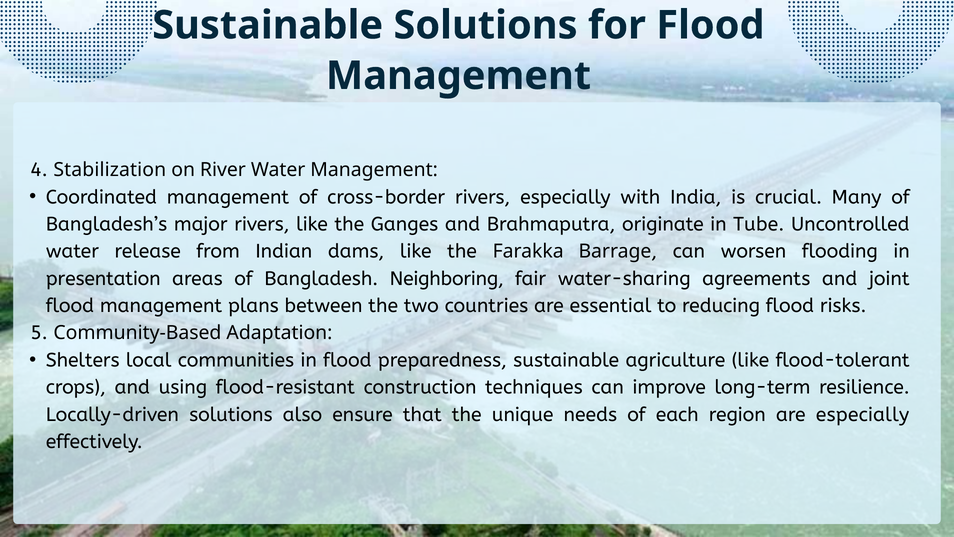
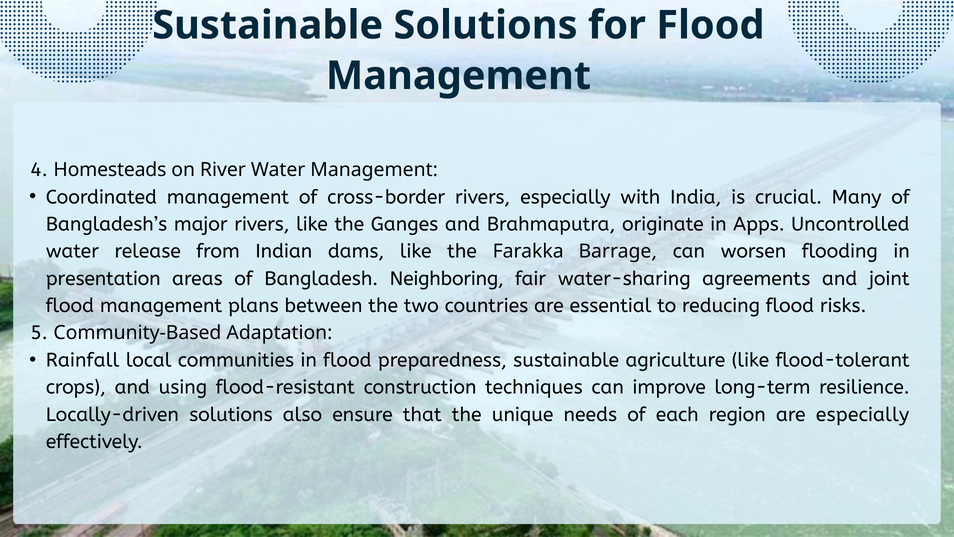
Stabilization: Stabilization -> Homesteads
Tube: Tube -> Apps
Shelters: Shelters -> Rainfall
